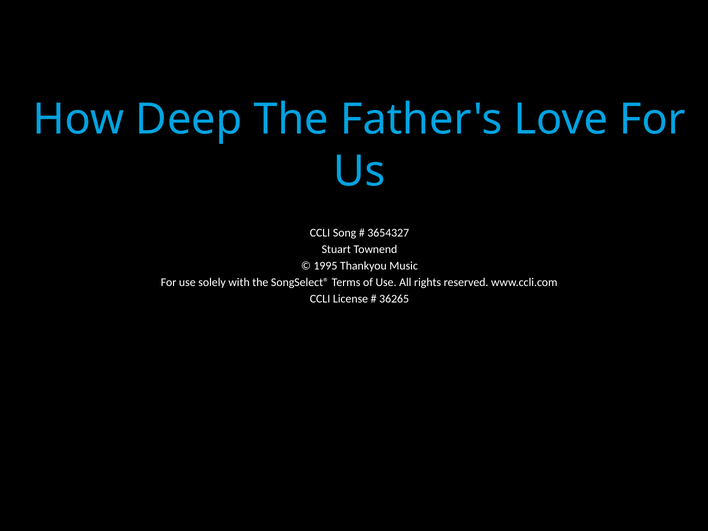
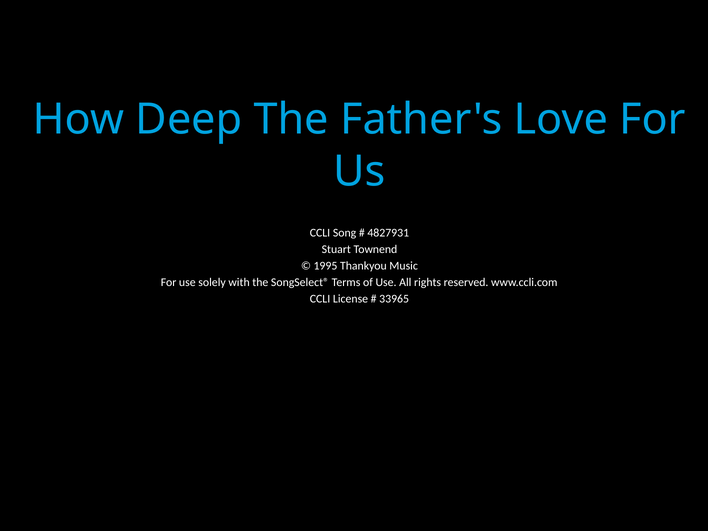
3654327: 3654327 -> 4827931
36265: 36265 -> 33965
